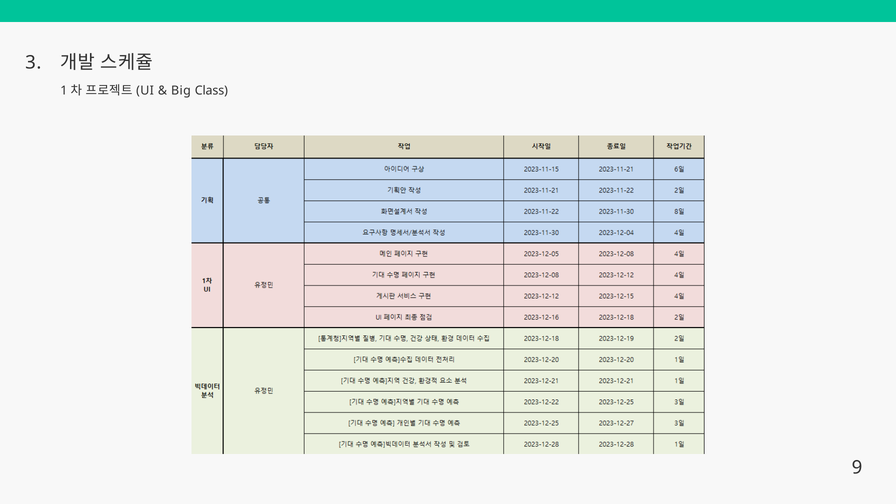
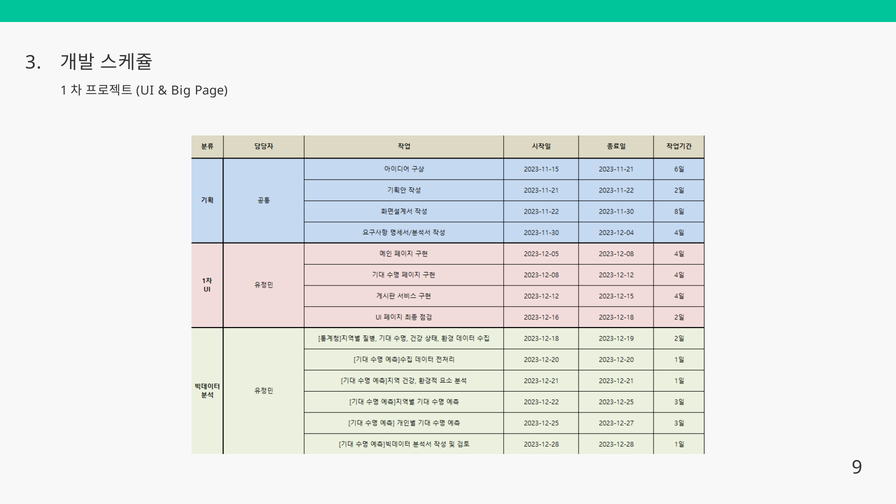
Class: Class -> Page
